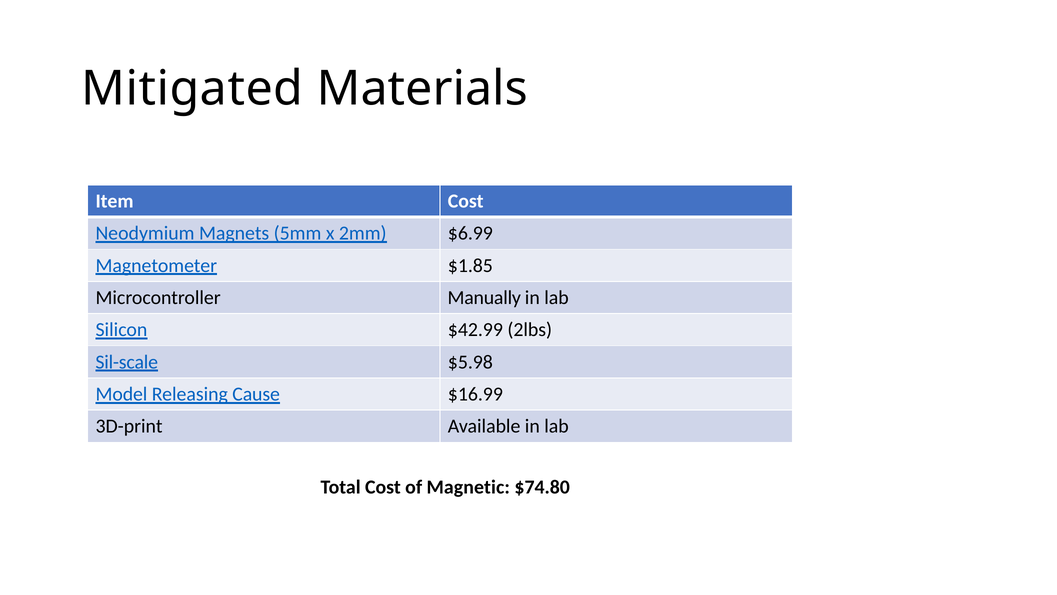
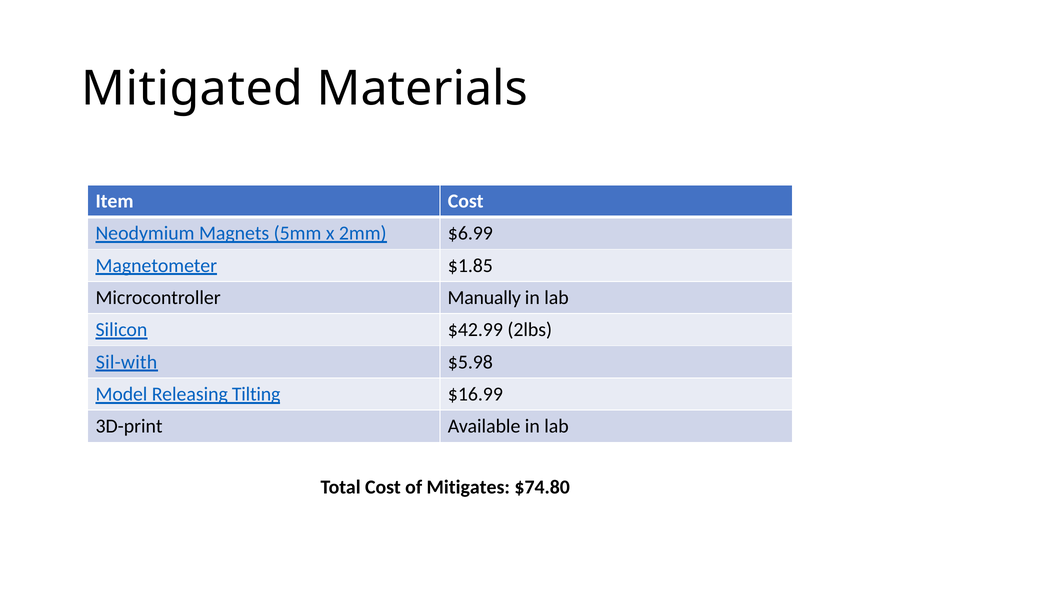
Sil-scale: Sil-scale -> Sil-with
Cause: Cause -> Tilting
Magnetic: Magnetic -> Mitigates
